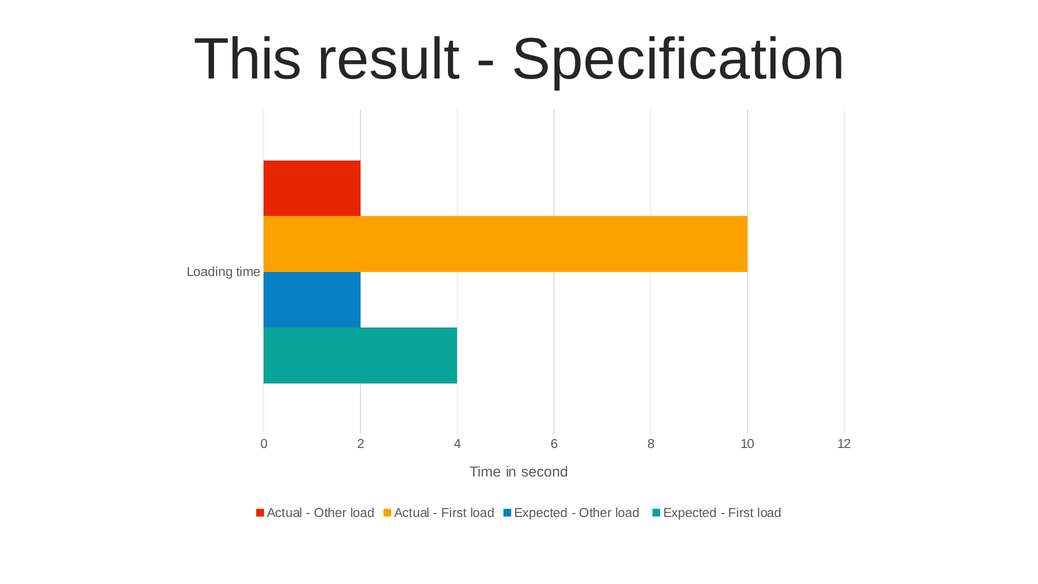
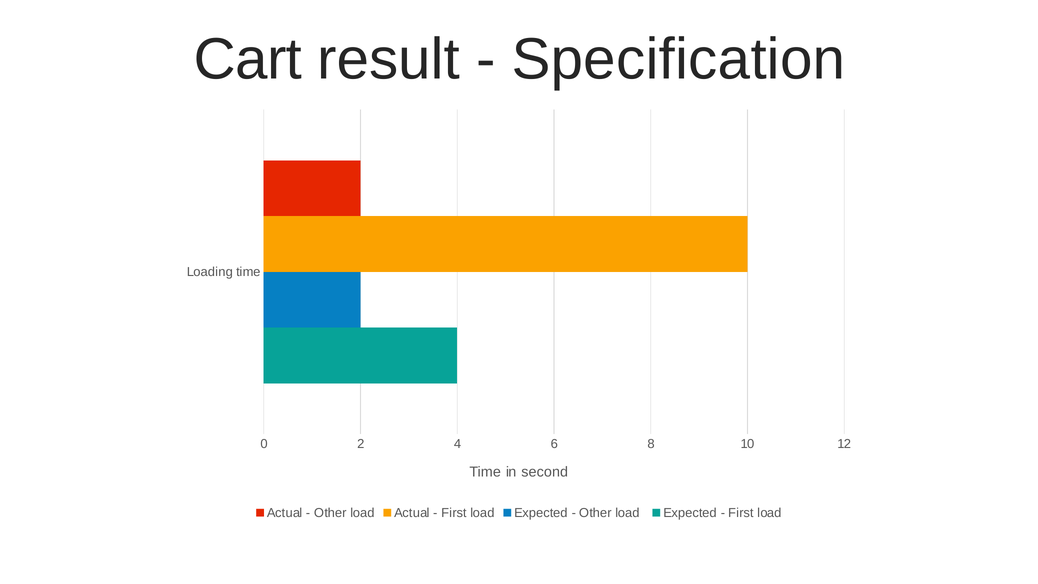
This: This -> Cart
